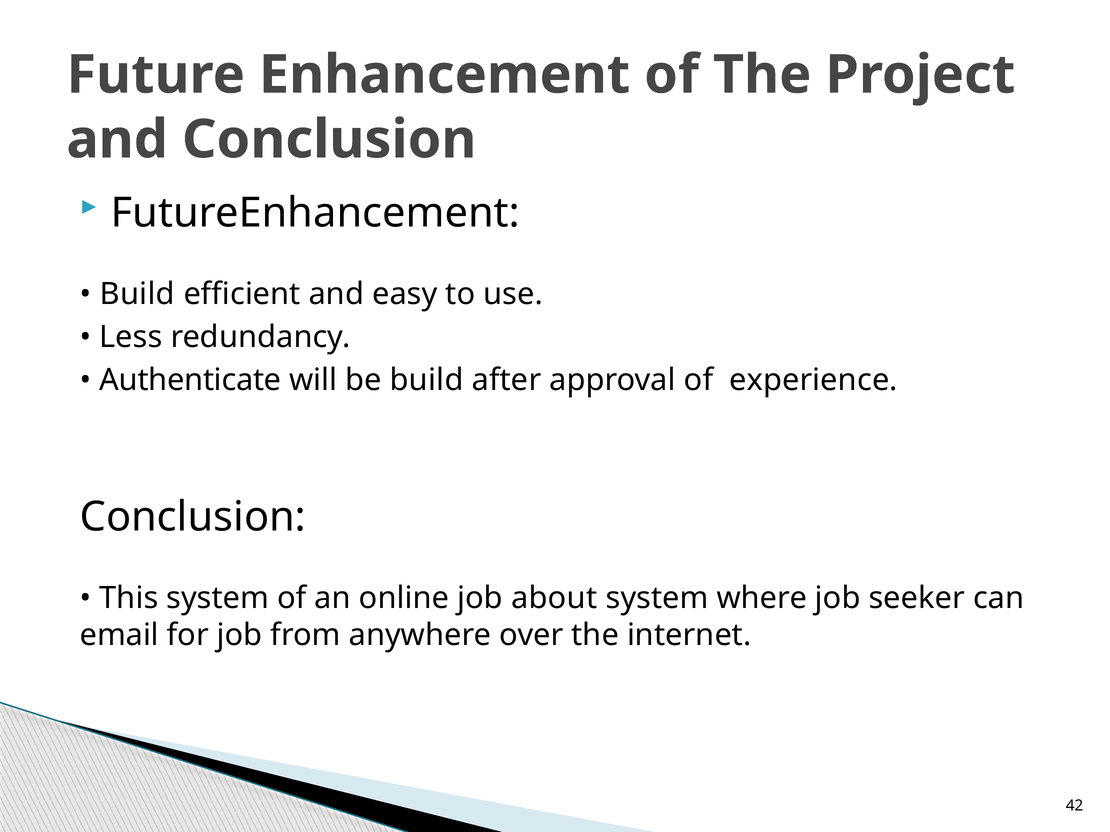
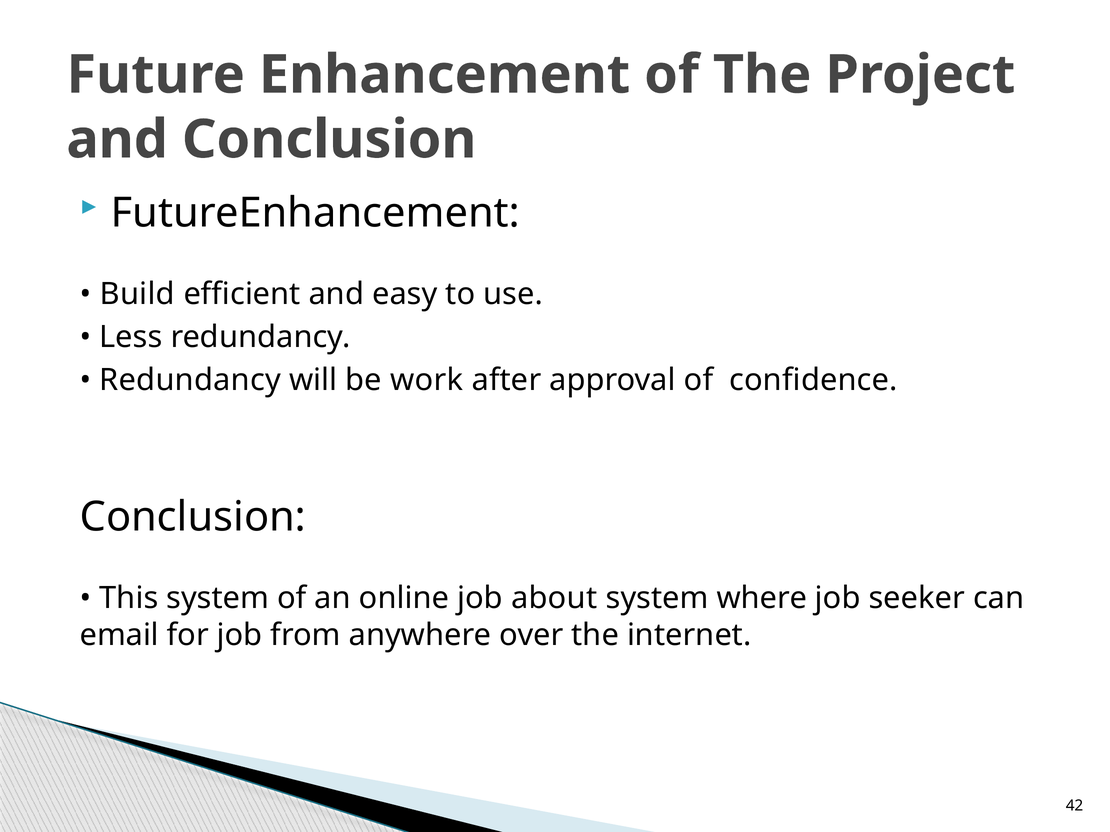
Authenticate at (190, 381): Authenticate -> Redundancy
be build: build -> work
experience: experience -> confidence
